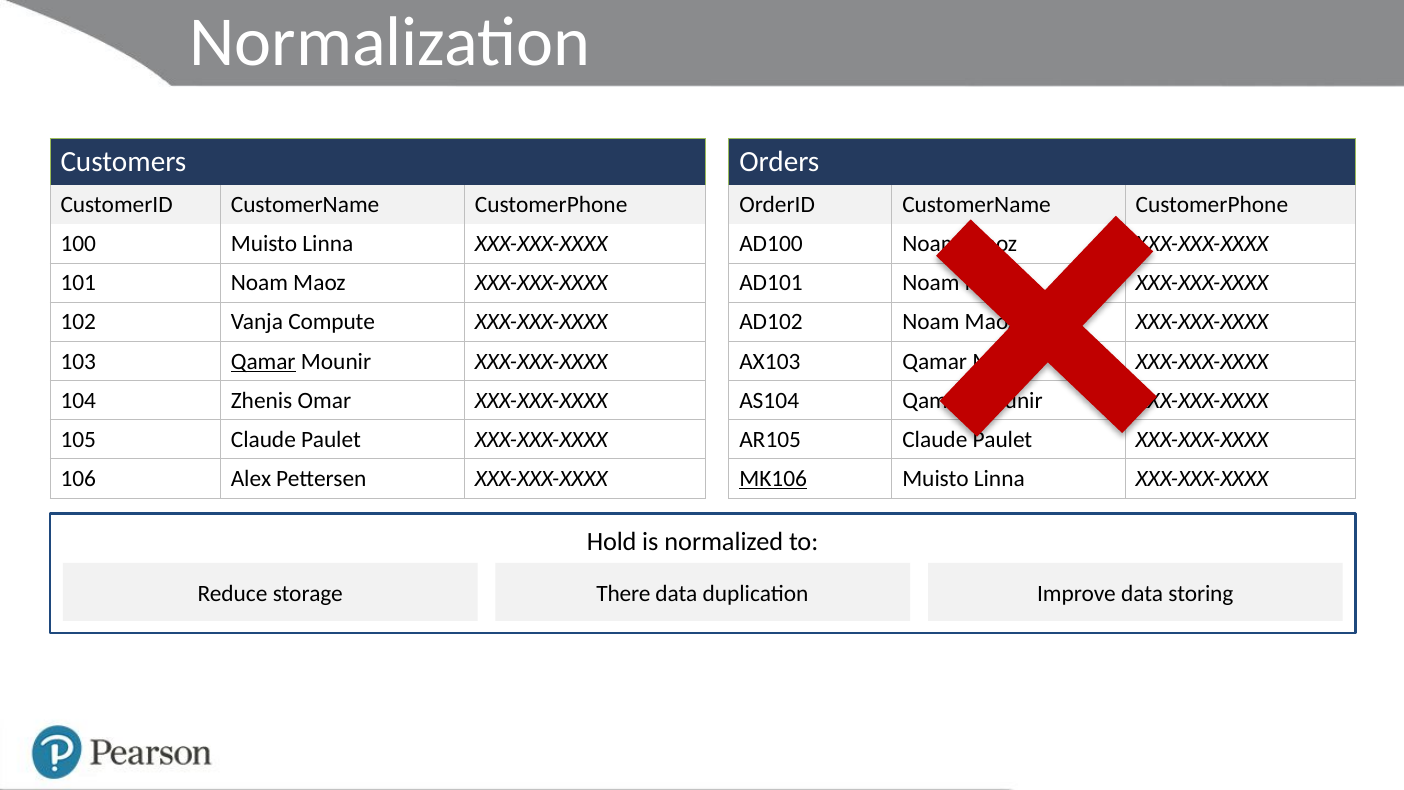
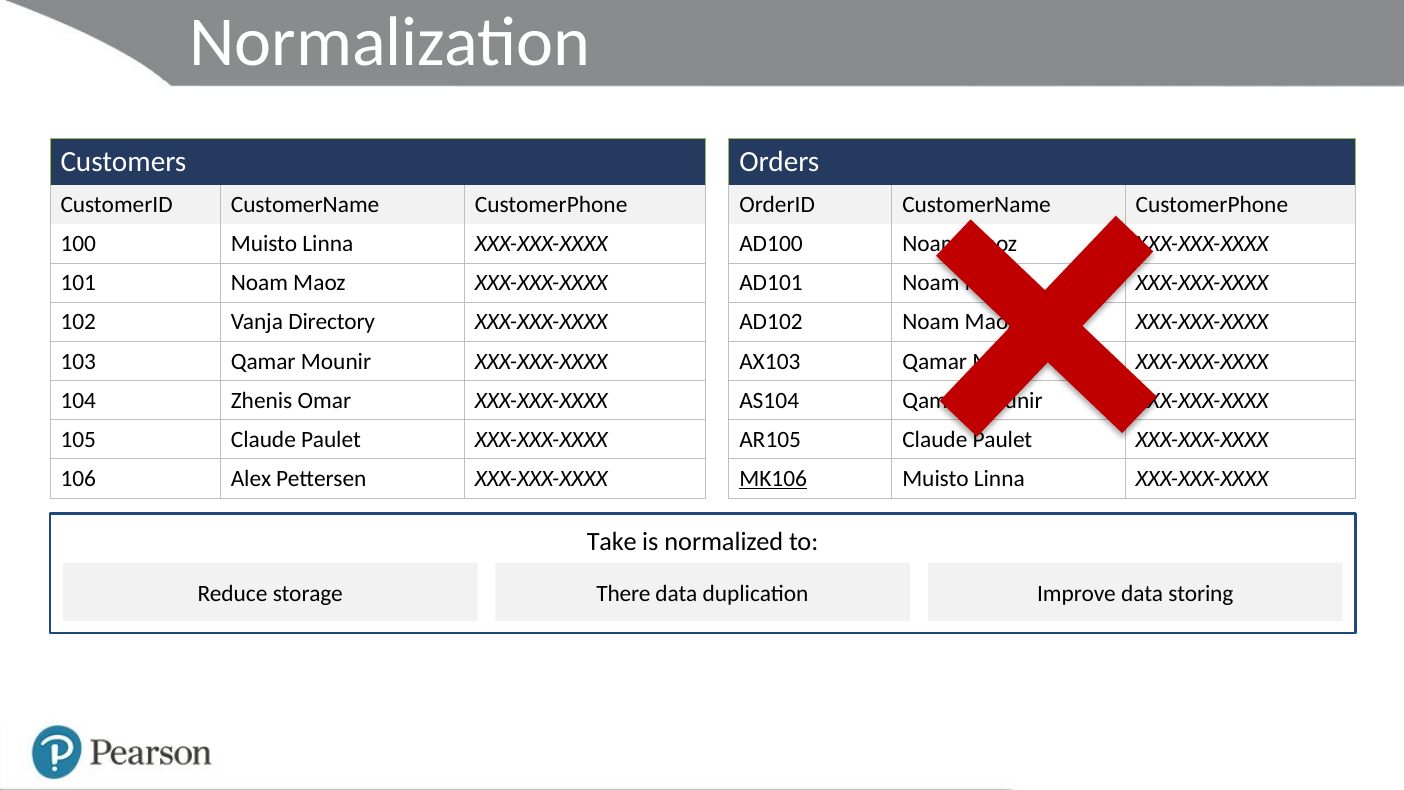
Compute: Compute -> Directory
Qamar at (263, 361) underline: present -> none
Hold: Hold -> Take
